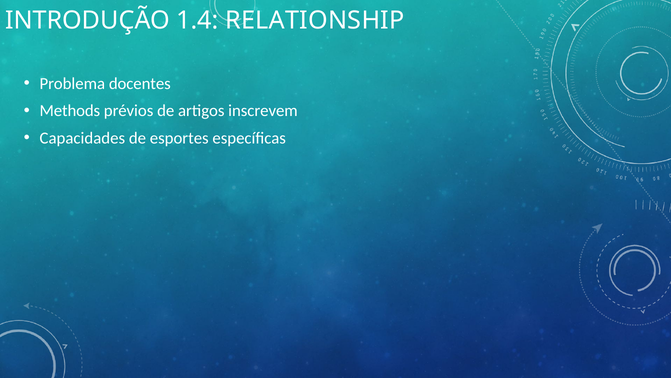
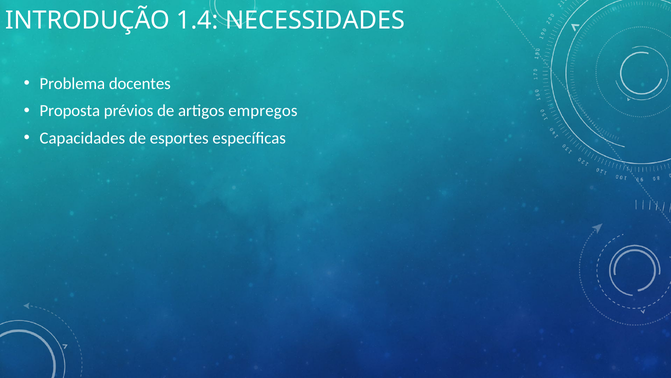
RELATIONSHIP: RELATIONSHIP -> NECESSIDADES
Methods: Methods -> Proposta
inscrevem: inscrevem -> empregos
